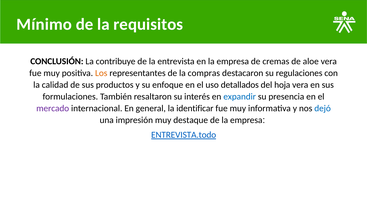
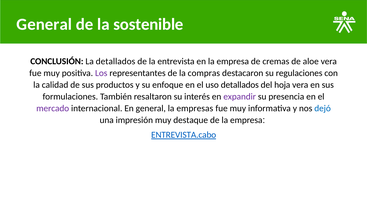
Mínimo at (44, 24): Mínimo -> General
requisitos: requisitos -> sostenible
La contribuye: contribuye -> detallados
Los colour: orange -> purple
expandir colour: blue -> purple
identificar: identificar -> empresas
ENTREVISTA.todo: ENTREVISTA.todo -> ENTREVISTA.cabo
